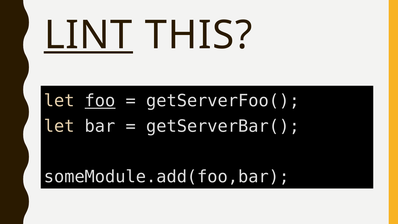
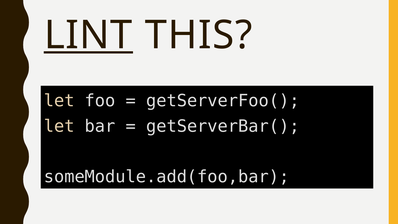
foo underline: present -> none
